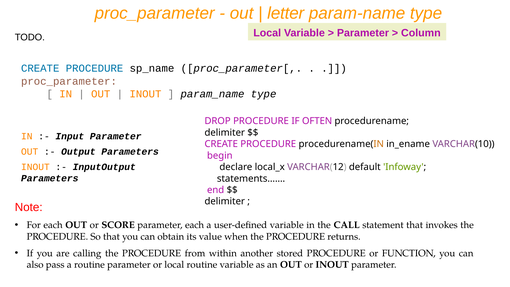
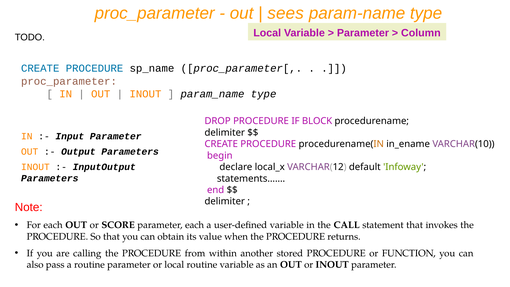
letter: letter -> sees
OFTEN: OFTEN -> BLOCK
